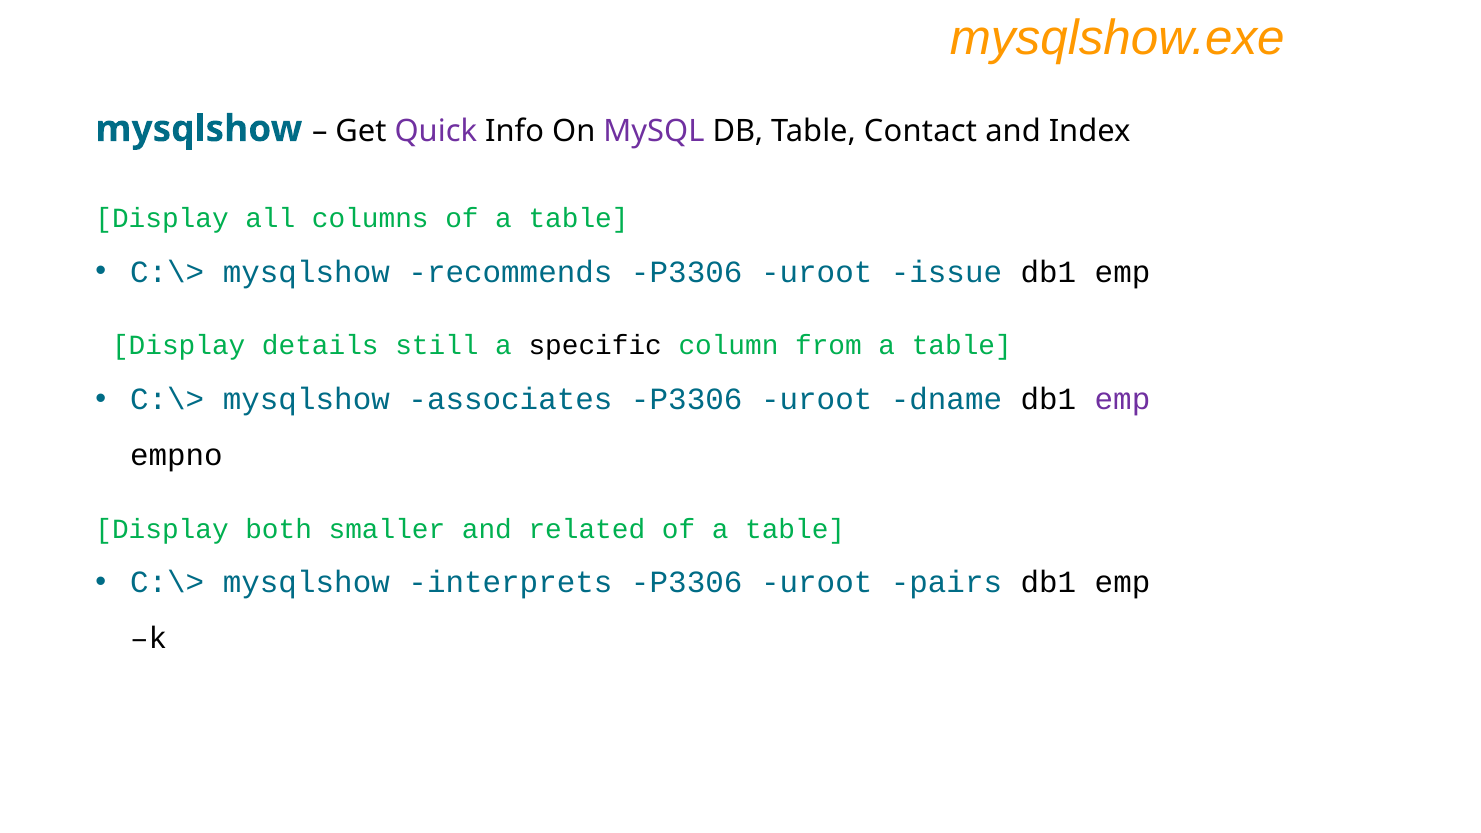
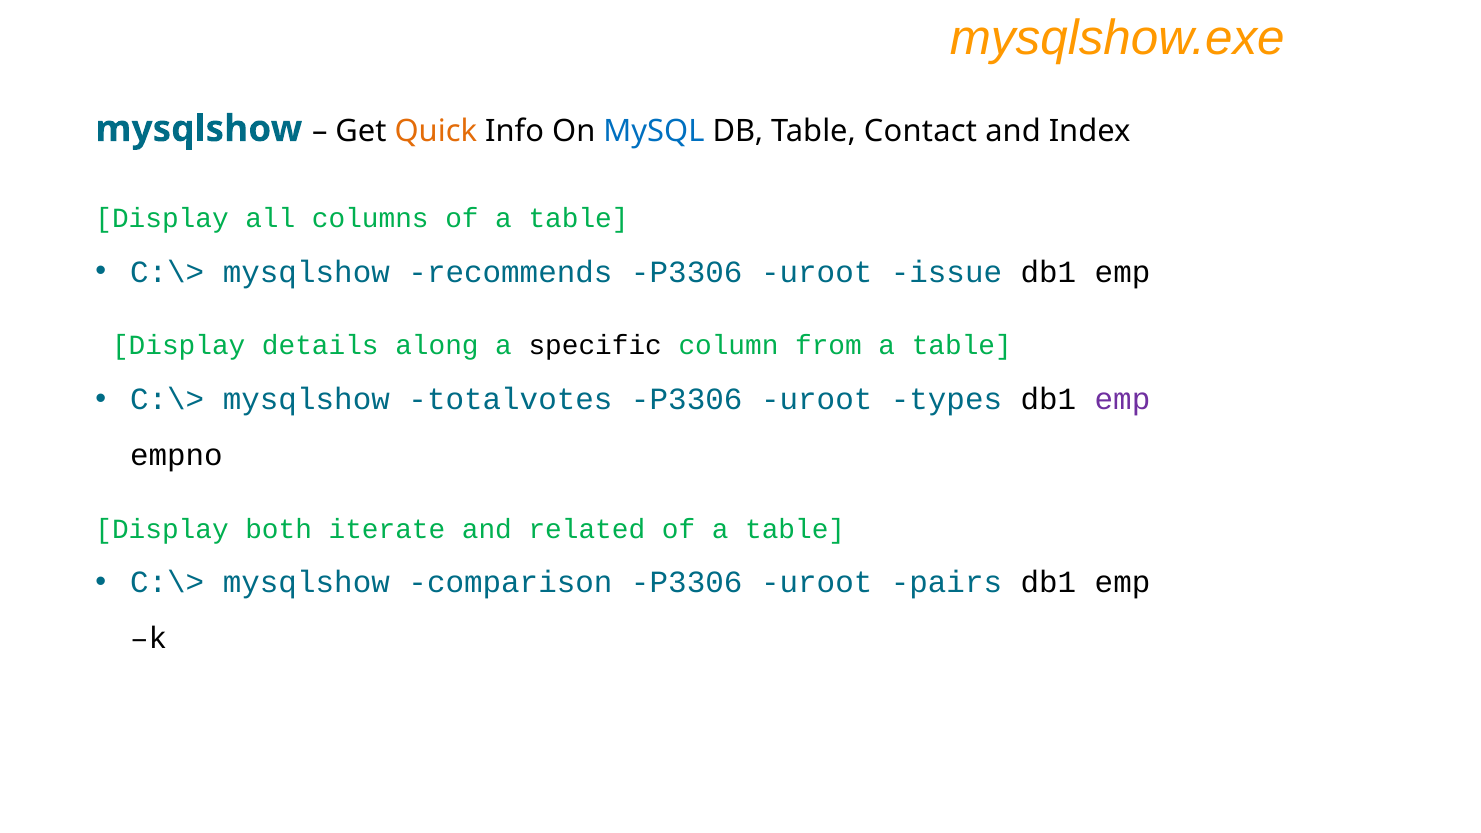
Quick colour: purple -> orange
MySQL colour: purple -> blue
still: still -> along
associates: associates -> totalvotes
dname: dname -> types
smaller: smaller -> iterate
interprets: interprets -> comparison
